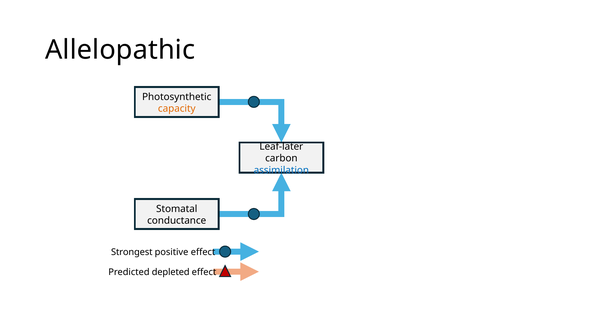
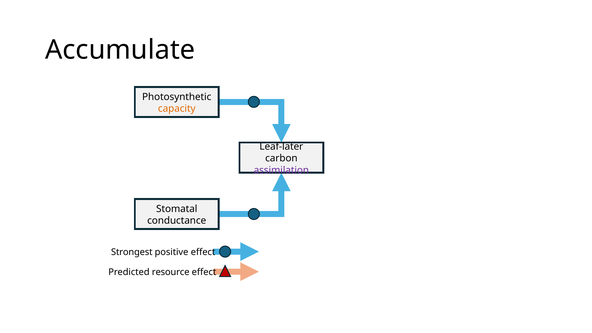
Allelopathic: Allelopathic -> Accumulate
assimilation colour: blue -> purple
depleted: depleted -> resource
